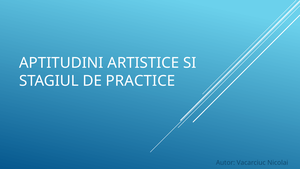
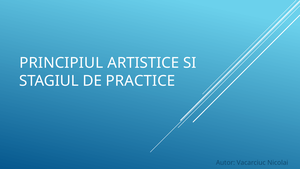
APTITUDINI: APTITUDINI -> PRINCIPIUL
